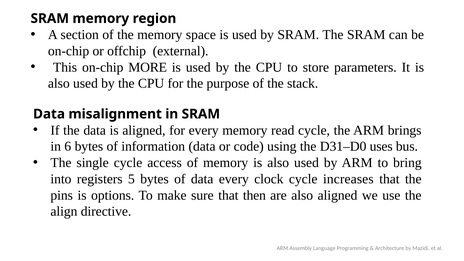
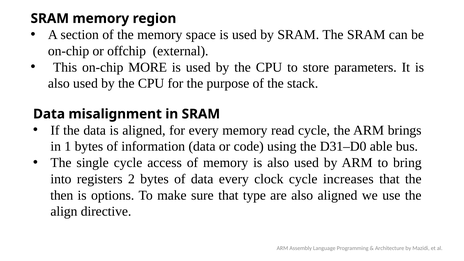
6: 6 -> 1
uses: uses -> able
5: 5 -> 2
pins: pins -> then
then: then -> type
